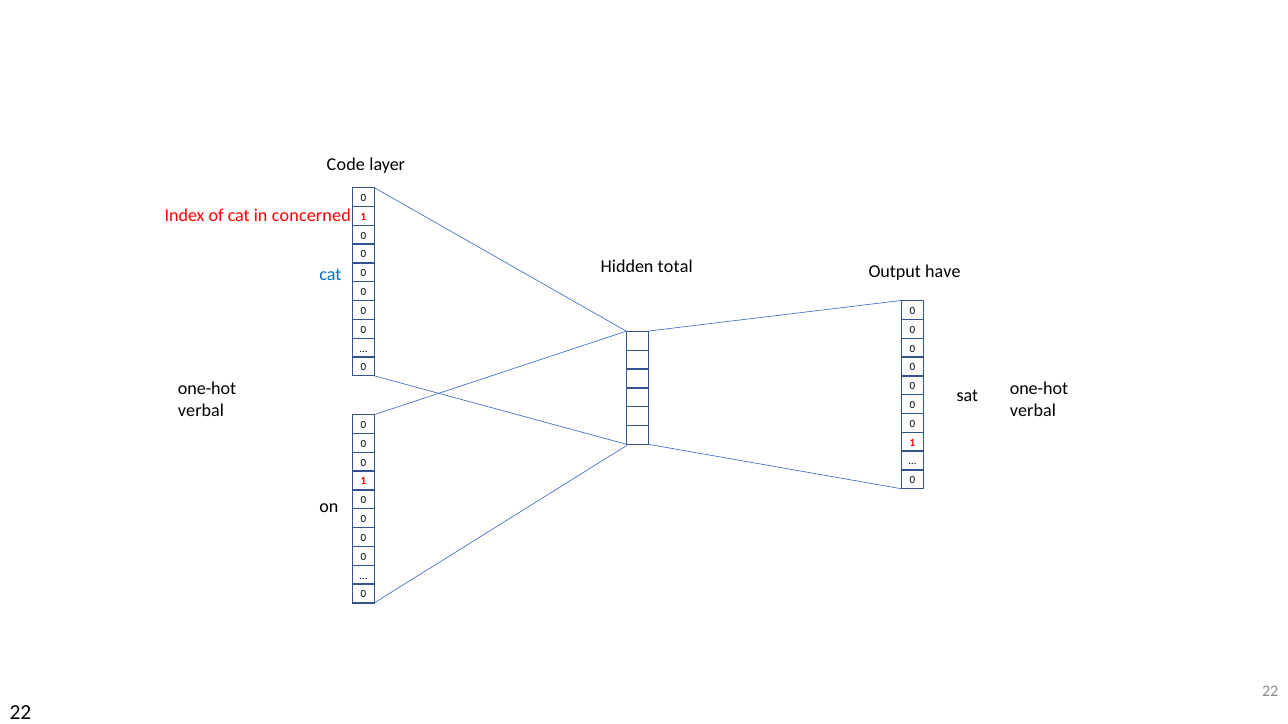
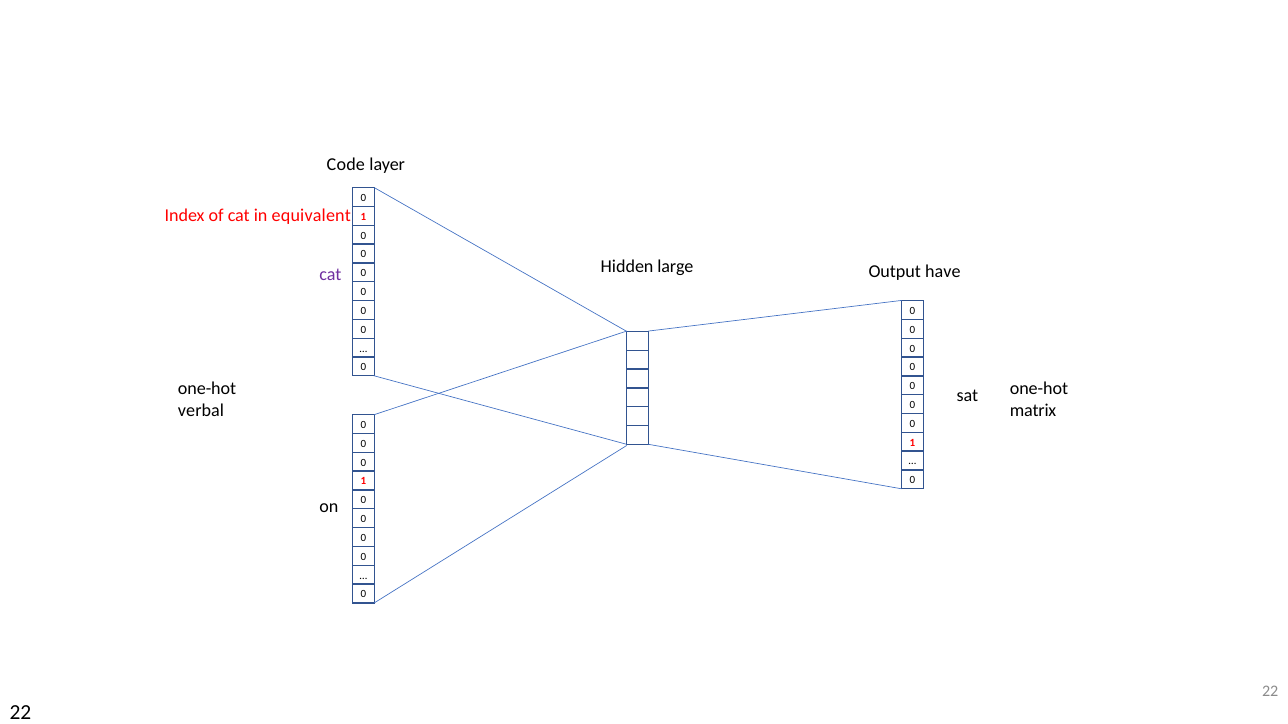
concerned: concerned -> equivalent
total: total -> large
cat at (330, 275) colour: blue -> purple
verbal at (1033, 411): verbal -> matrix
